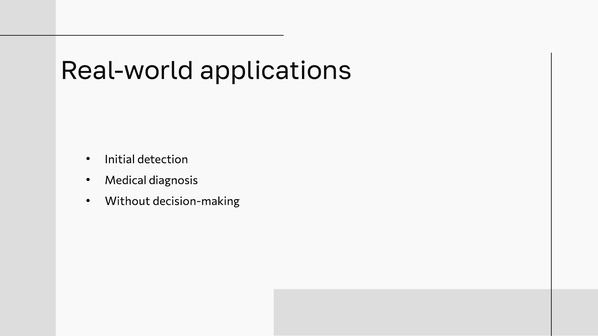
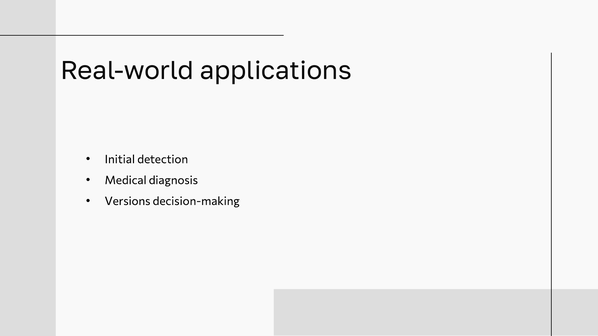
Without: Without -> Versions
